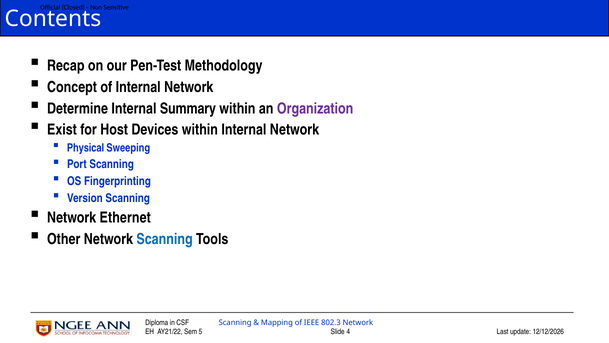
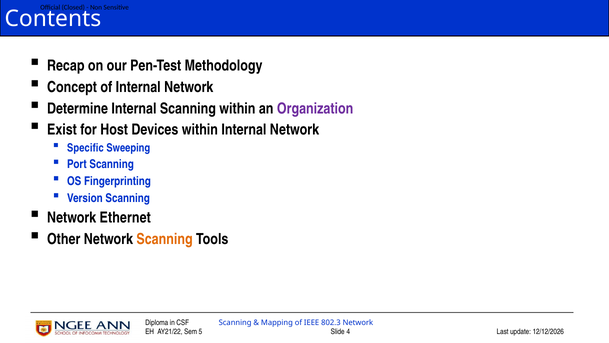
Internal Summary: Summary -> Scanning
Physical: Physical -> Specific
Scanning at (165, 239) colour: blue -> orange
